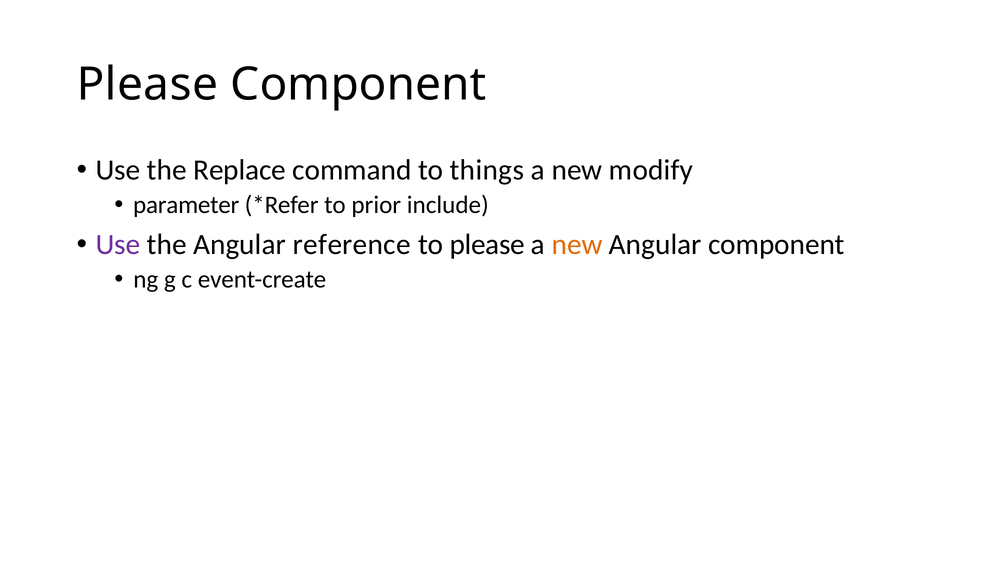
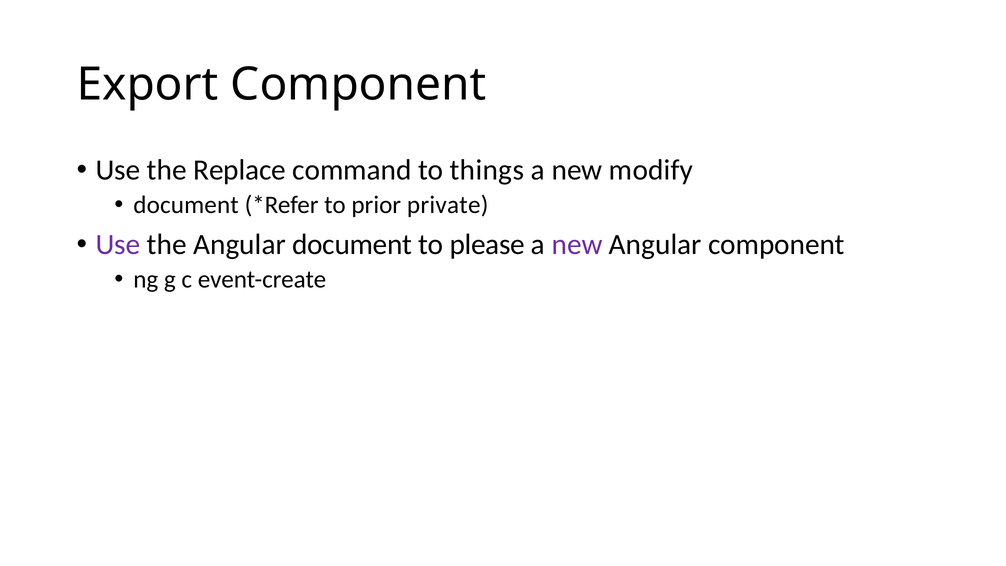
Please at (147, 85): Please -> Export
parameter at (186, 205): parameter -> document
include: include -> private
Angular reference: reference -> document
new at (577, 245) colour: orange -> purple
